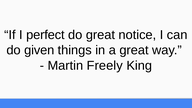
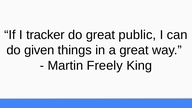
perfect: perfect -> tracker
notice: notice -> public
